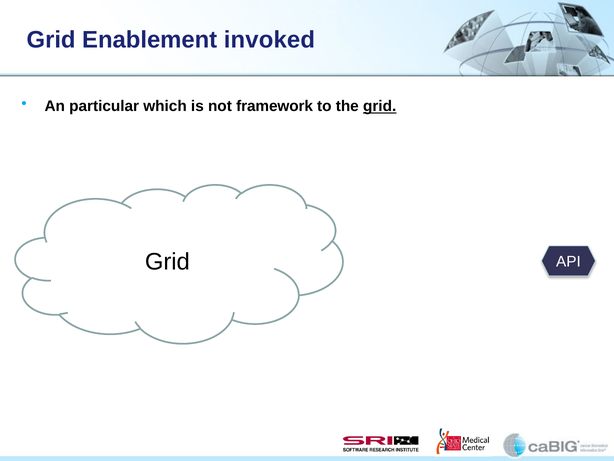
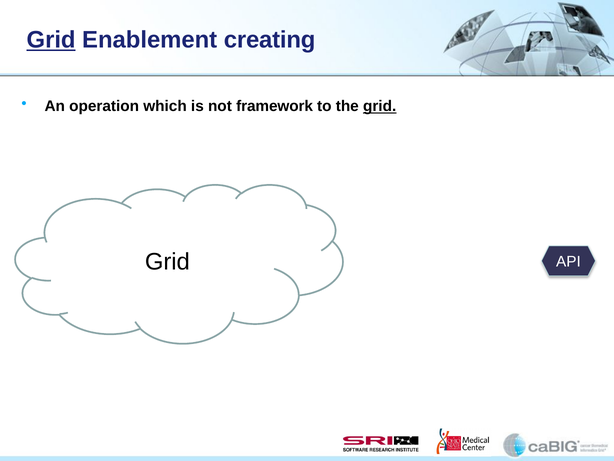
Grid at (51, 40) underline: none -> present
invoked: invoked -> creating
particular: particular -> operation
